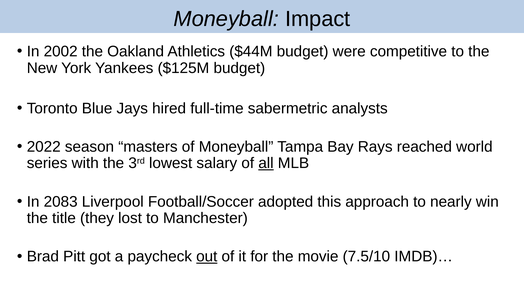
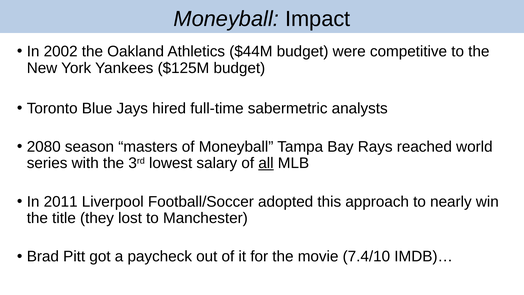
2022: 2022 -> 2080
2083: 2083 -> 2011
out underline: present -> none
7.5/10: 7.5/10 -> 7.4/10
